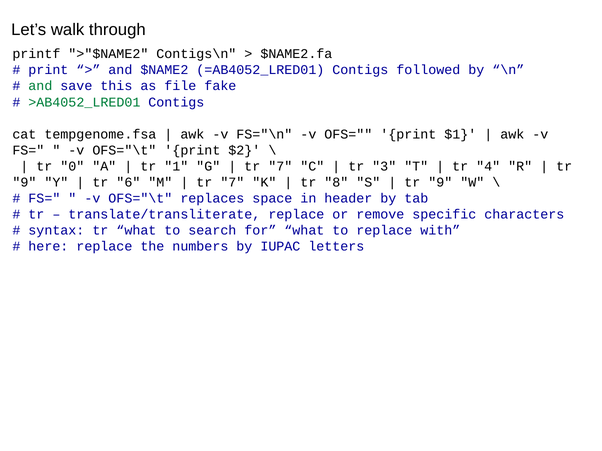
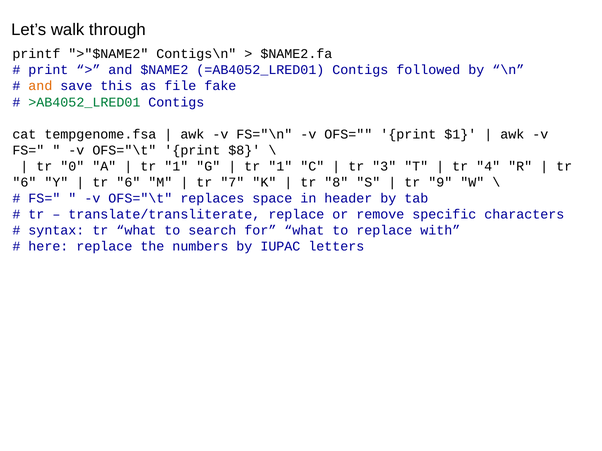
and at (40, 86) colour: green -> orange
$2: $2 -> $8
7 at (280, 166): 7 -> 1
9 at (24, 182): 9 -> 6
